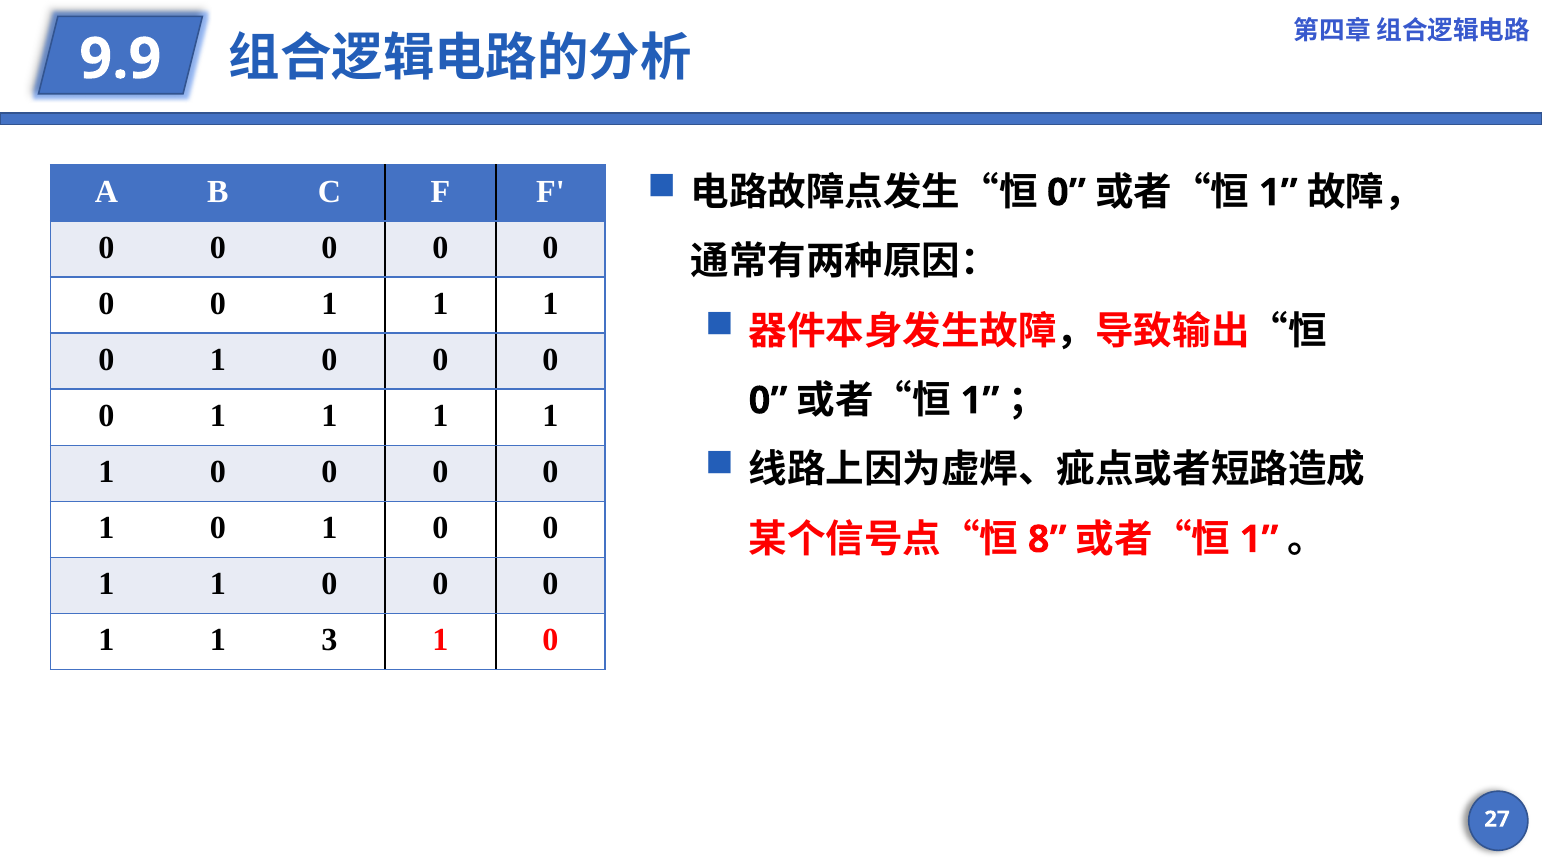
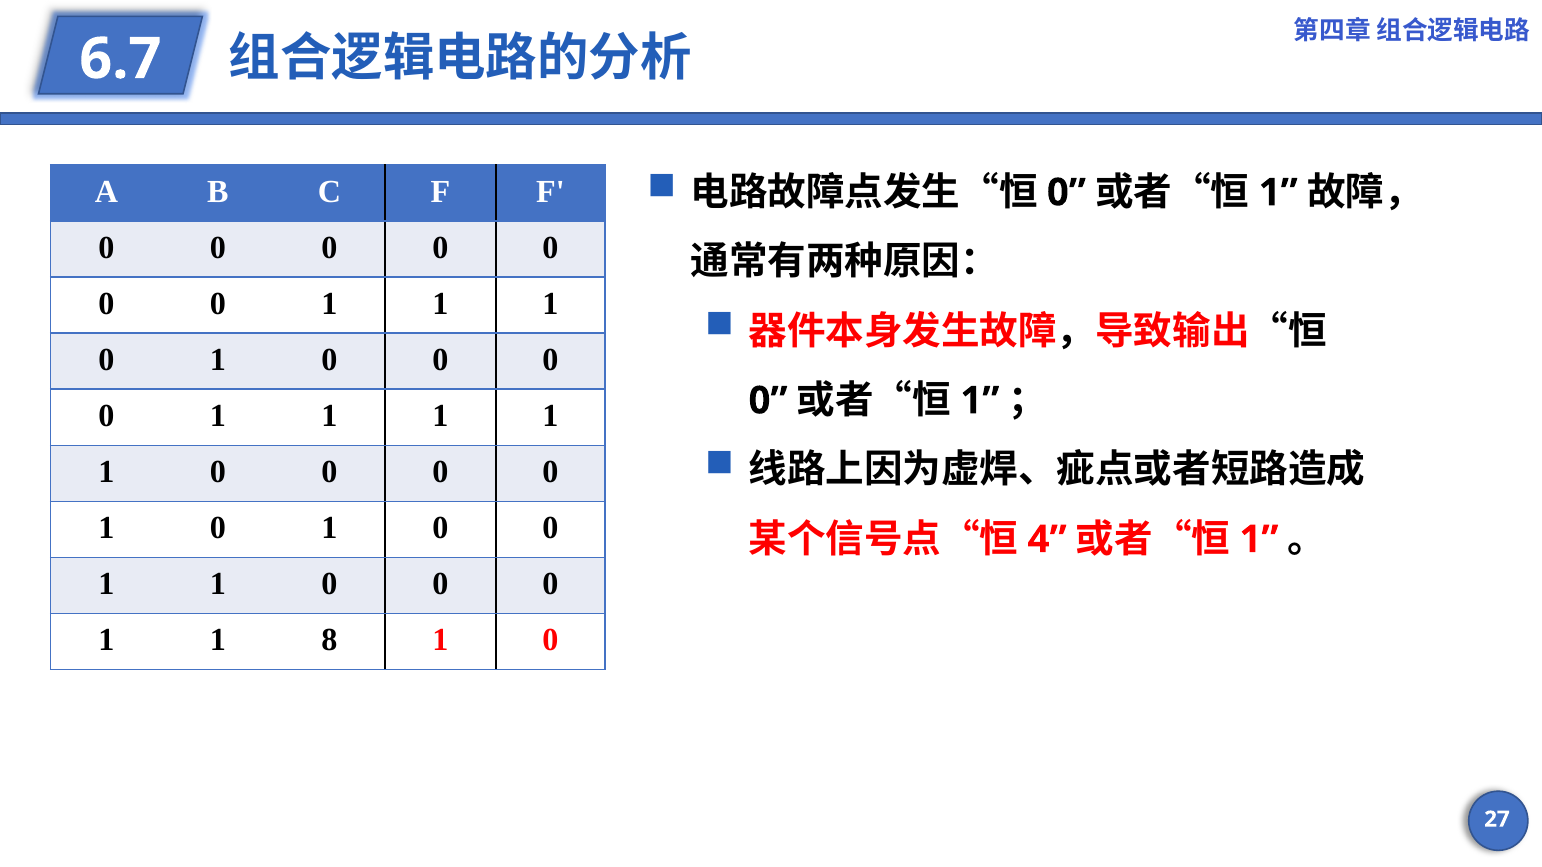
9.9: 9.9 -> 6.7
8: 8 -> 4
3: 3 -> 8
